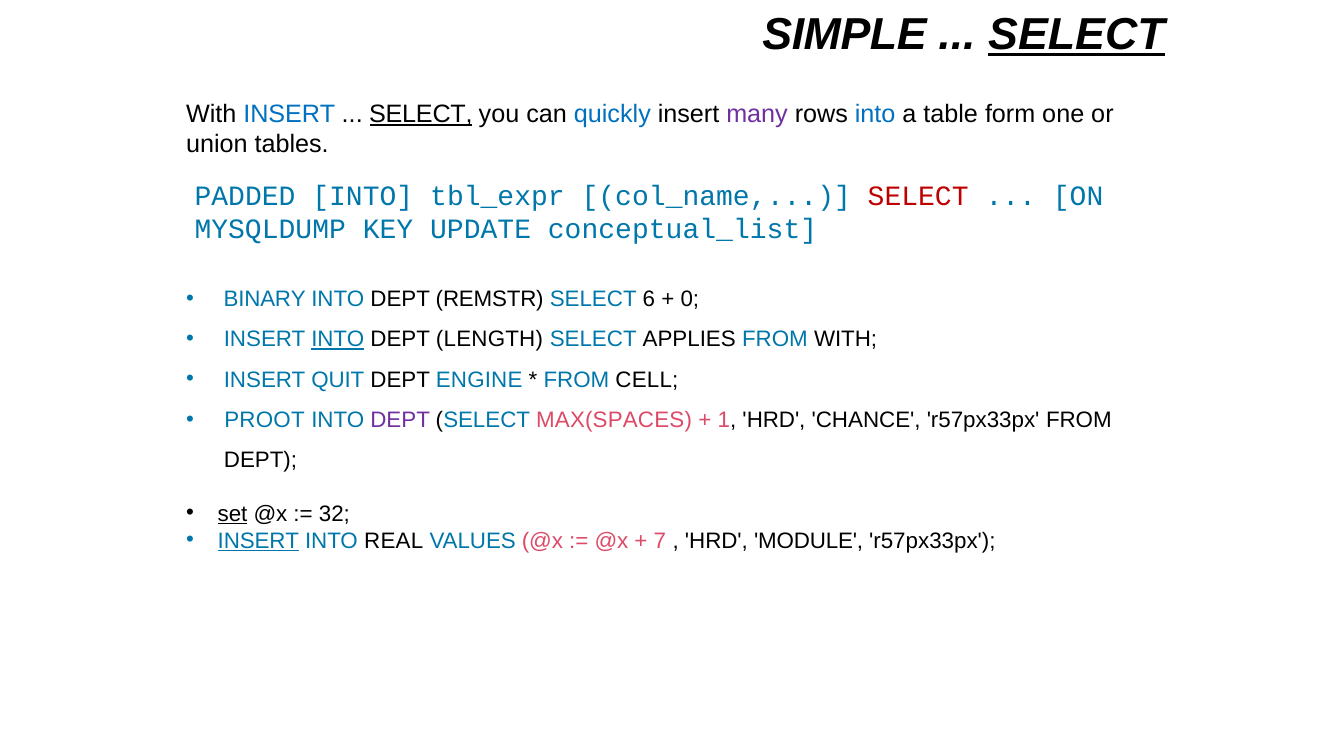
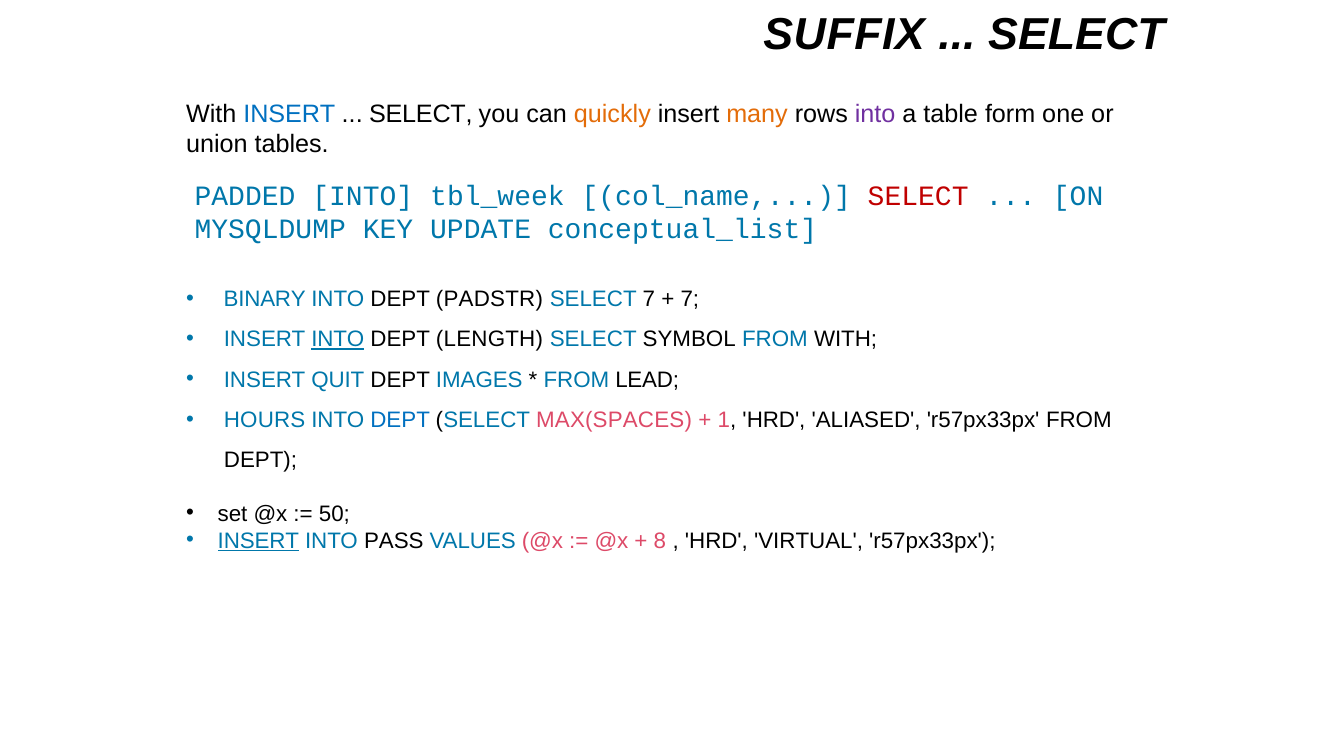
SIMPLE: SIMPLE -> SUFFIX
SELECT at (1076, 35) underline: present -> none
SELECT at (421, 114) underline: present -> none
quickly colour: blue -> orange
many colour: purple -> orange
into at (875, 114) colour: blue -> purple
tbl_expr: tbl_expr -> tbl_week
REMSTR: REMSTR -> PADSTR
SELECT 6: 6 -> 7
0 at (690, 299): 0 -> 7
APPLIES: APPLIES -> SYMBOL
ENGINE: ENGINE -> IMAGES
CELL: CELL -> LEAD
PROOT: PROOT -> HOURS
DEPT at (400, 420) colour: purple -> blue
CHANCE: CHANCE -> ALIASED
set underline: present -> none
32: 32 -> 50
REAL: REAL -> PASS
7: 7 -> 8
MODULE: MODULE -> VIRTUAL
